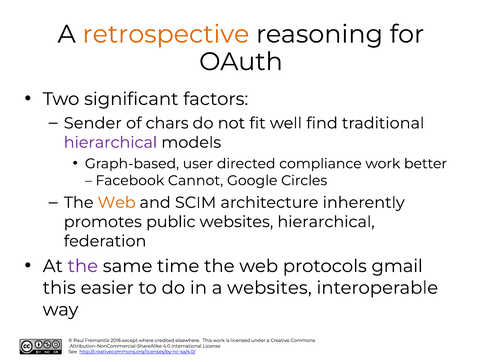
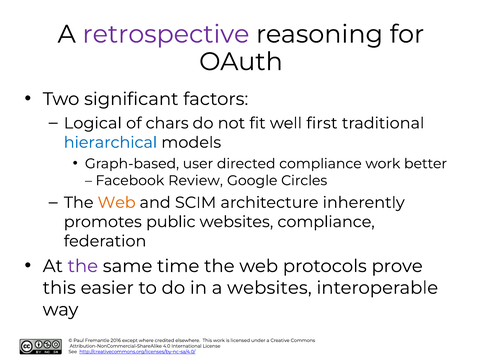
retrospective colour: orange -> purple
Sender: Sender -> Logical
find: find -> first
hierarchical at (110, 142) colour: purple -> blue
Cannot: Cannot -> Review
websites hierarchical: hierarchical -> compliance
gmail: gmail -> prove
